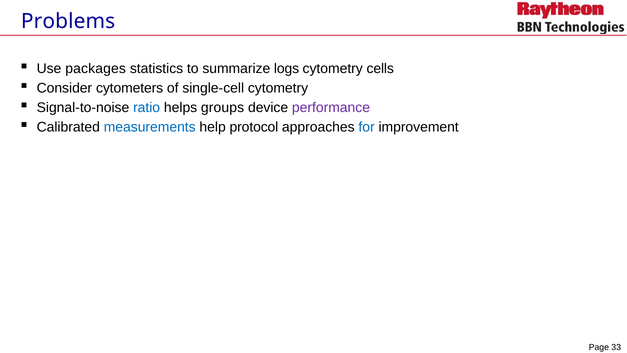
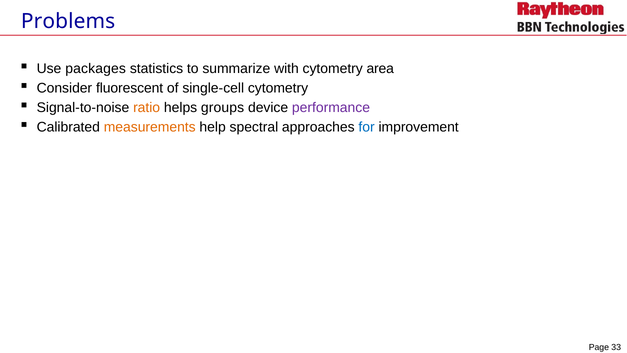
logs: logs -> with
cells: cells -> area
cytometers: cytometers -> fluorescent
ratio colour: blue -> orange
measurements colour: blue -> orange
protocol: protocol -> spectral
